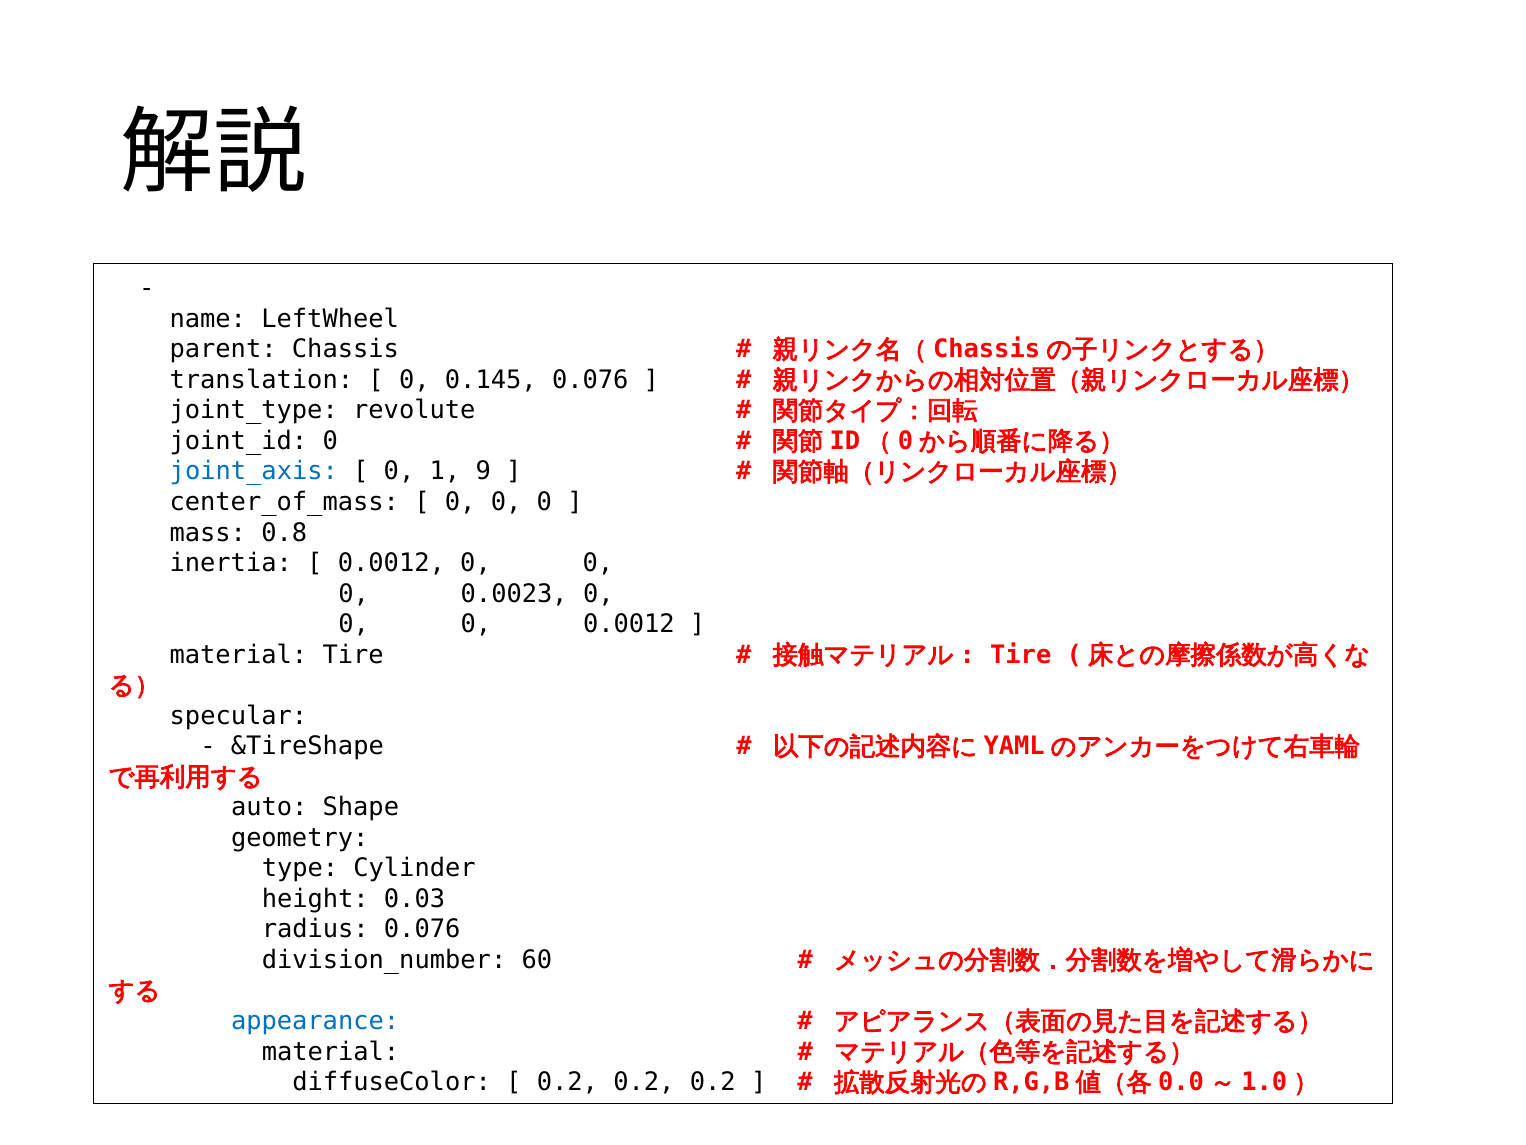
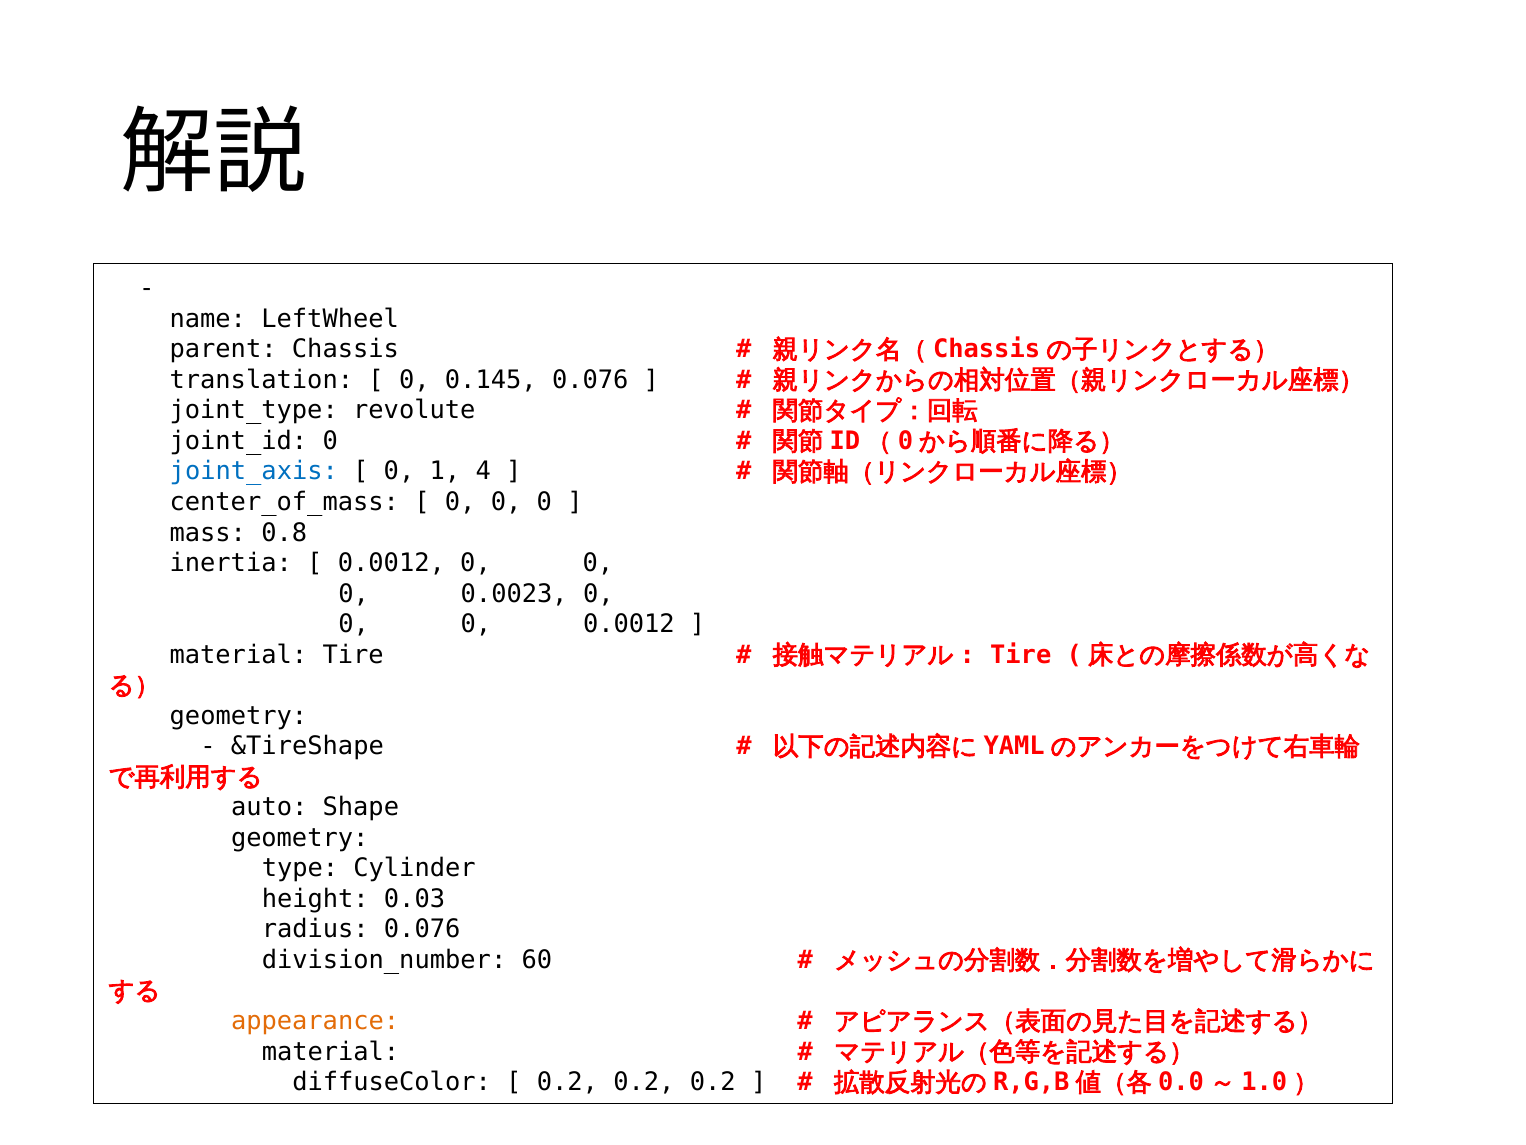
9: 9 -> 4
specular at (238, 716): specular -> geometry
appearance colour: blue -> orange
